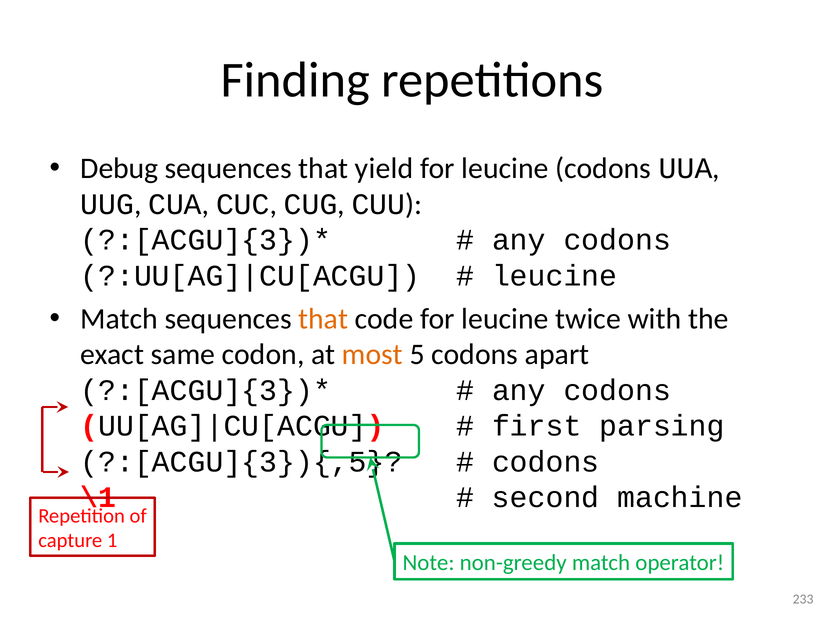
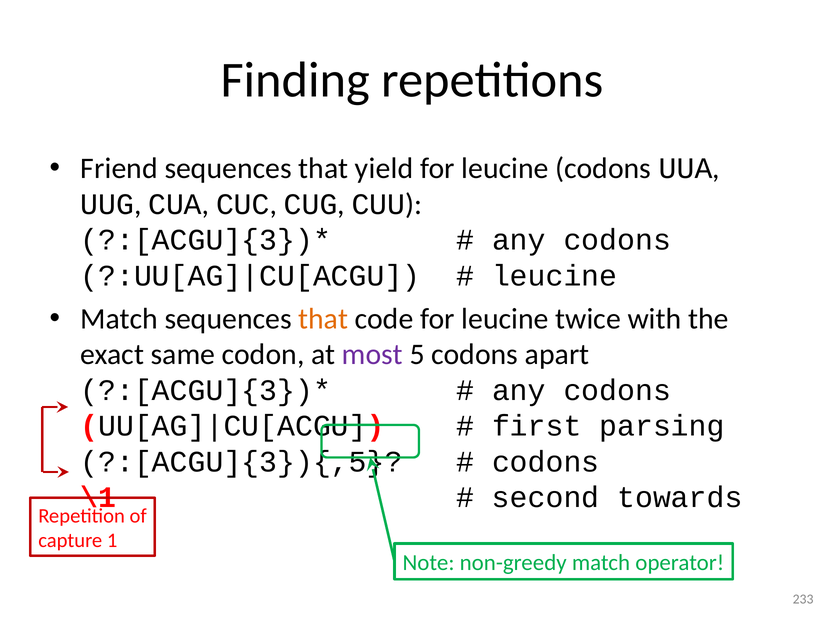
Debug: Debug -> Friend
most colour: orange -> purple
machine: machine -> towards
